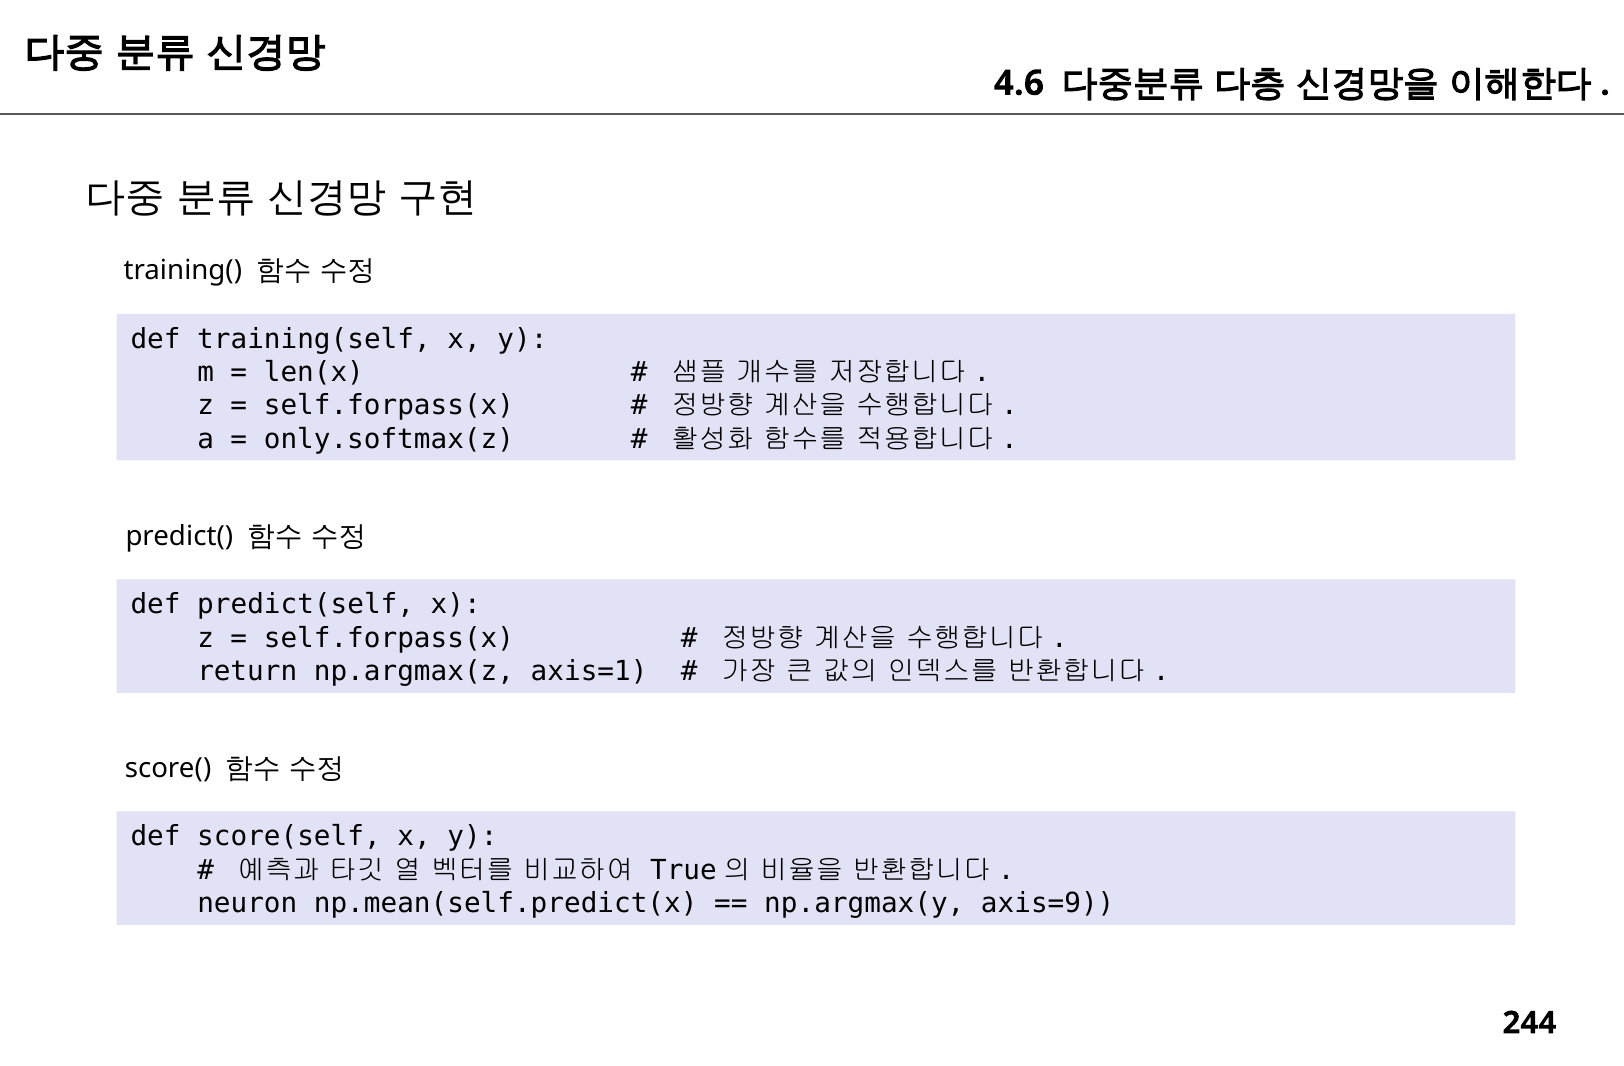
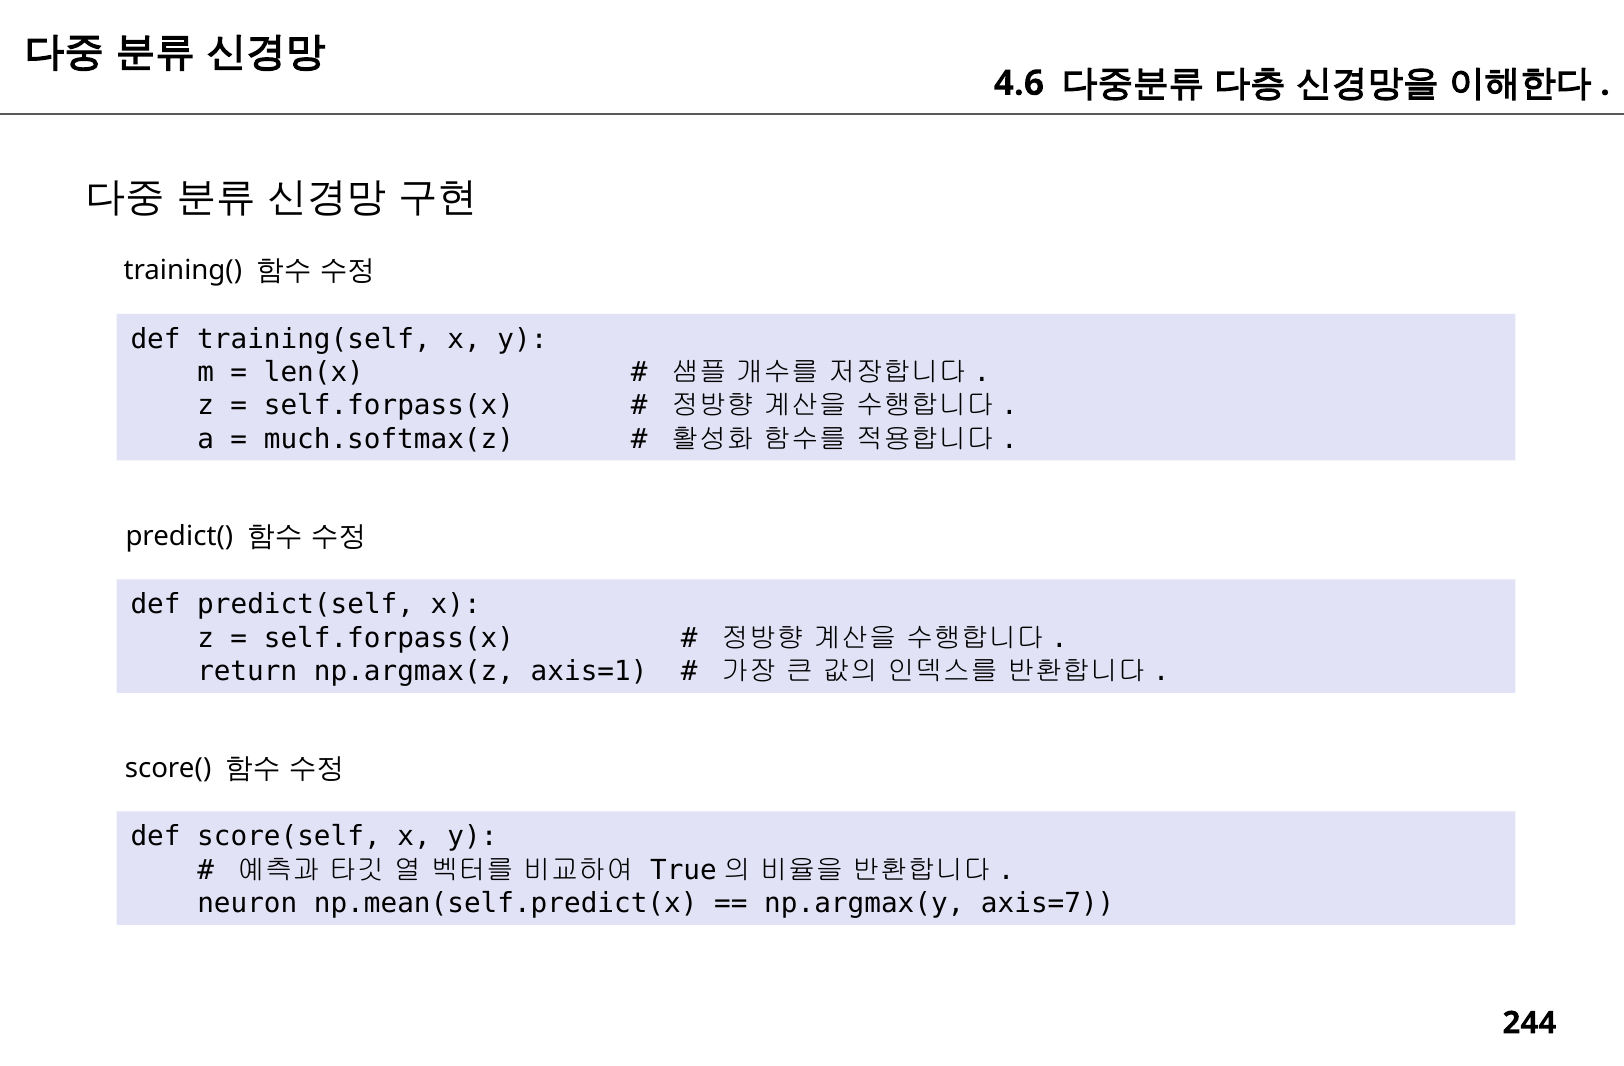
only.softmax(z: only.softmax(z -> much.softmax(z
axis=9: axis=9 -> axis=7
